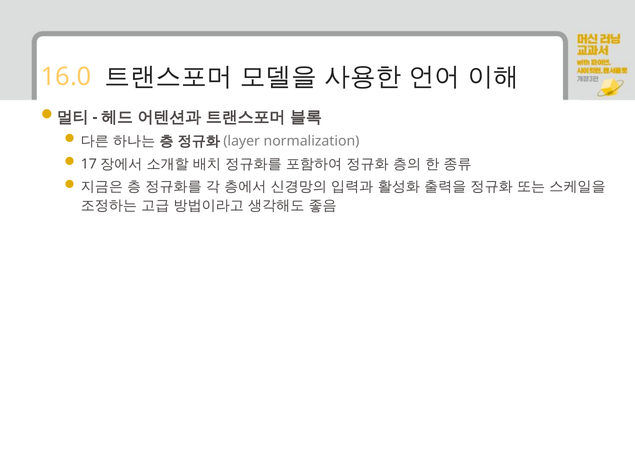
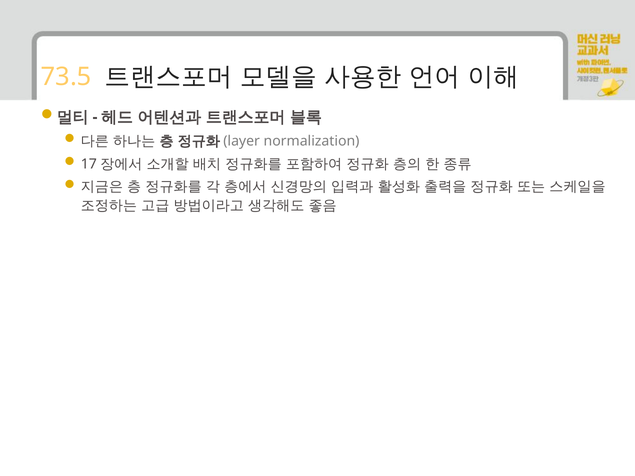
16.0: 16.0 -> 73.5
